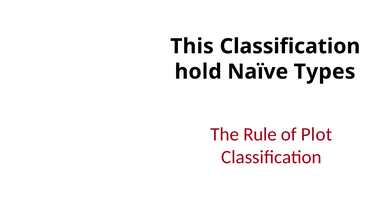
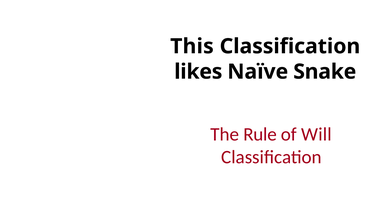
hold: hold -> likes
Types: Types -> Snake
Plot: Plot -> Will
